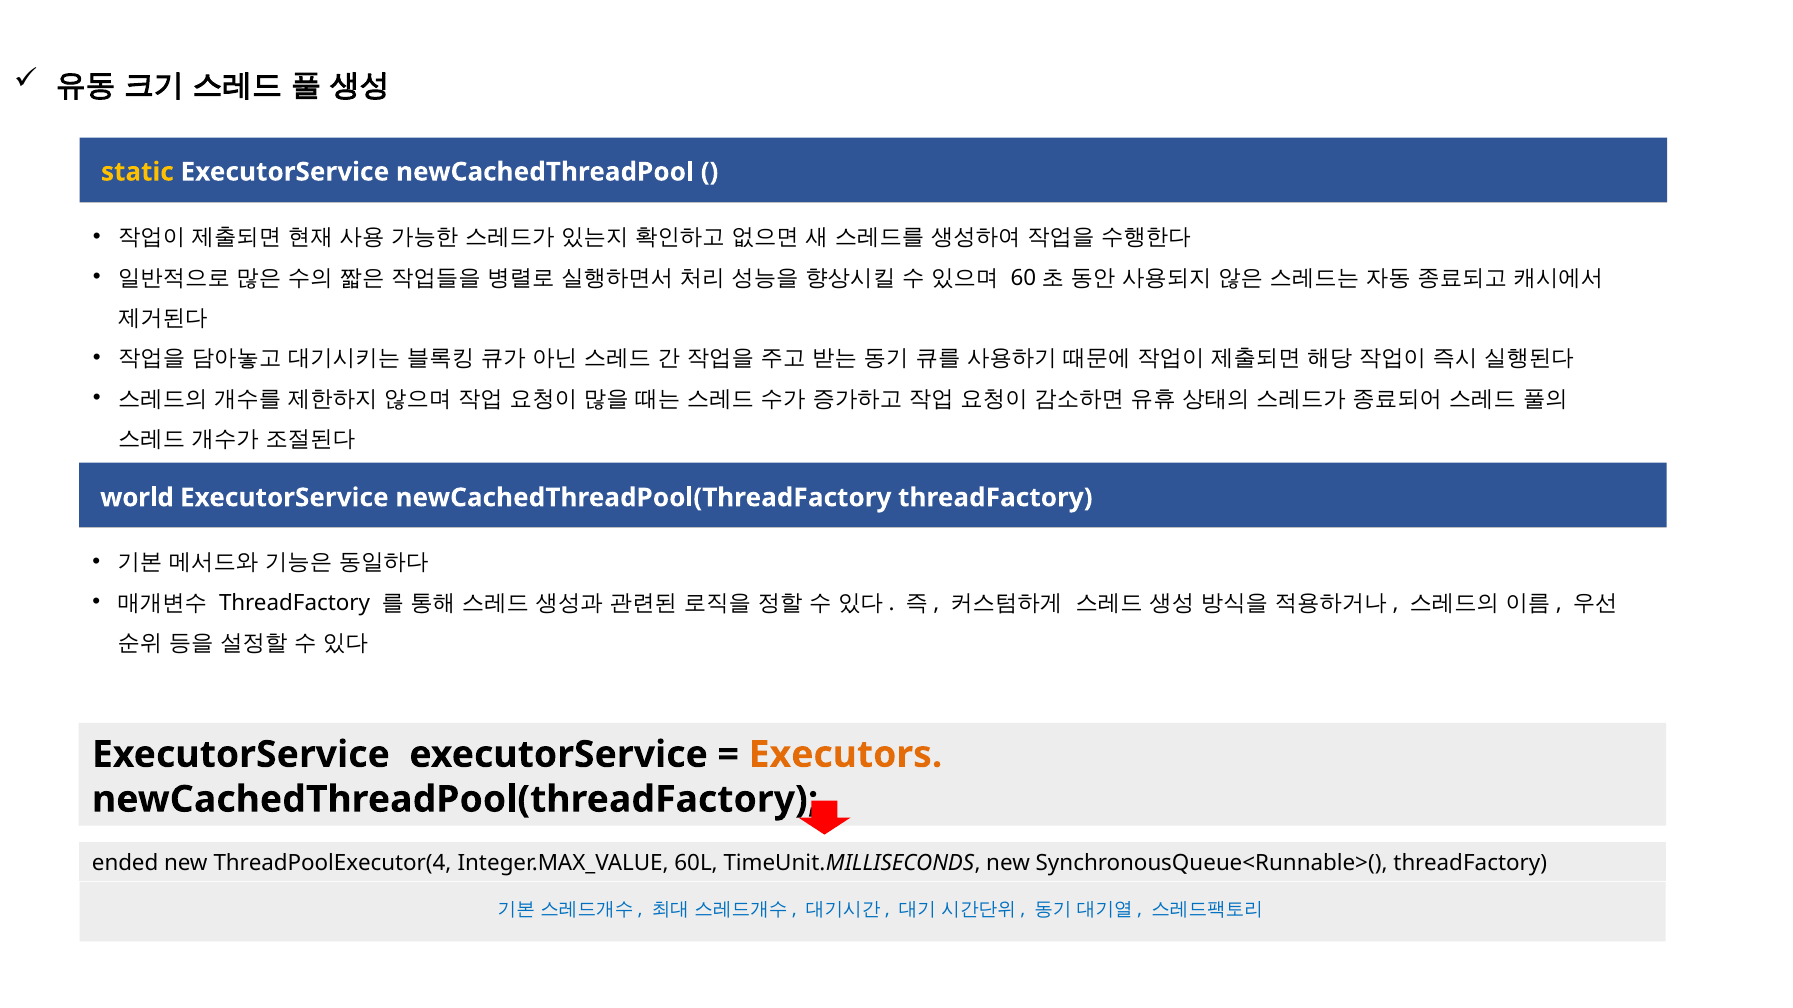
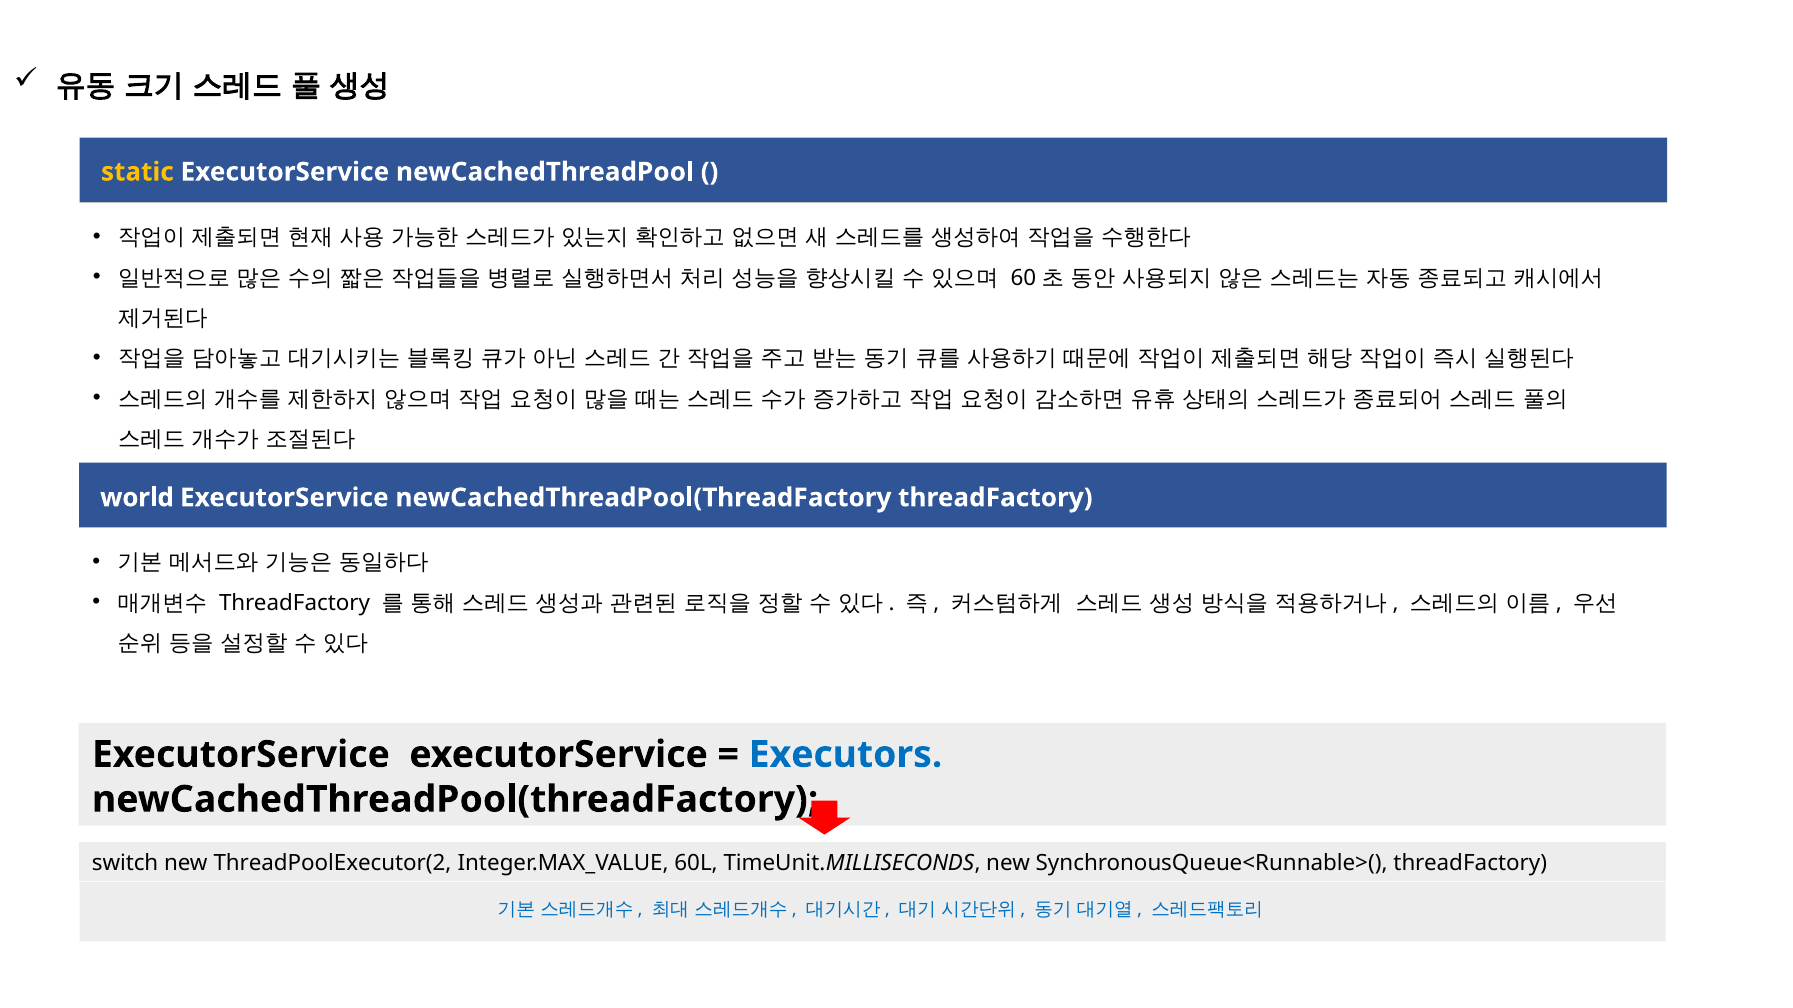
Executors colour: orange -> blue
ended: ended -> switch
ThreadPoolExecutor(4: ThreadPoolExecutor(4 -> ThreadPoolExecutor(2
